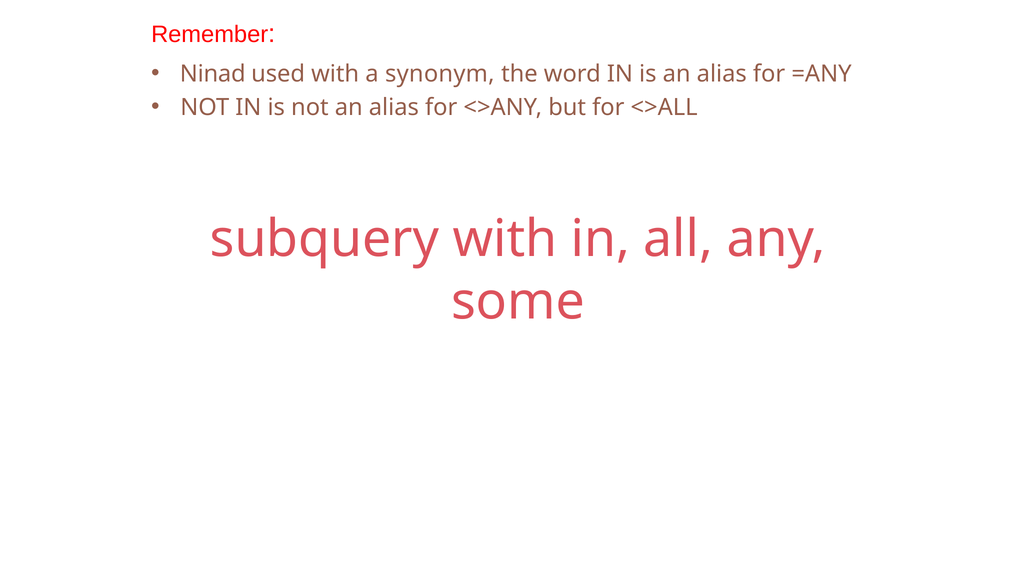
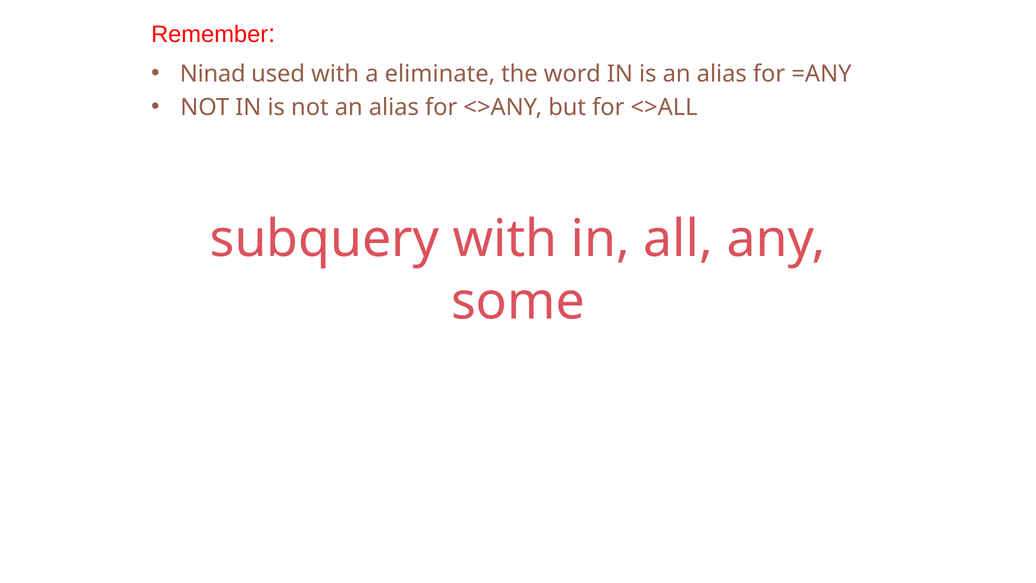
synonym: synonym -> eliminate
